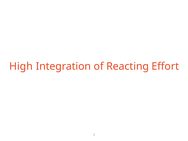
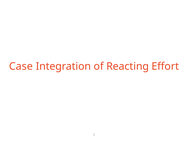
High: High -> Case
